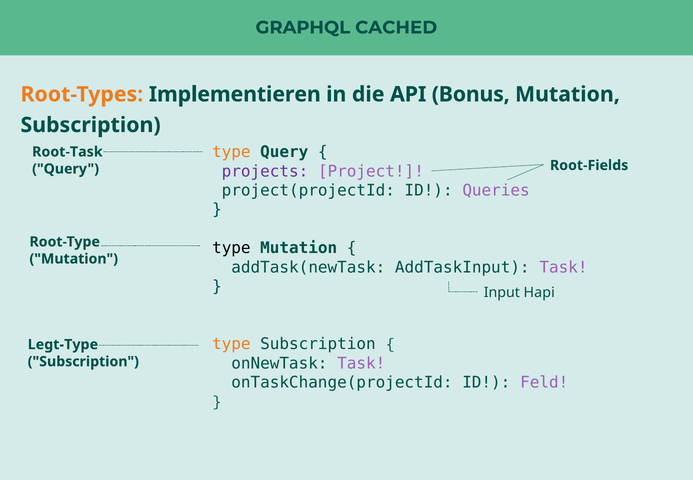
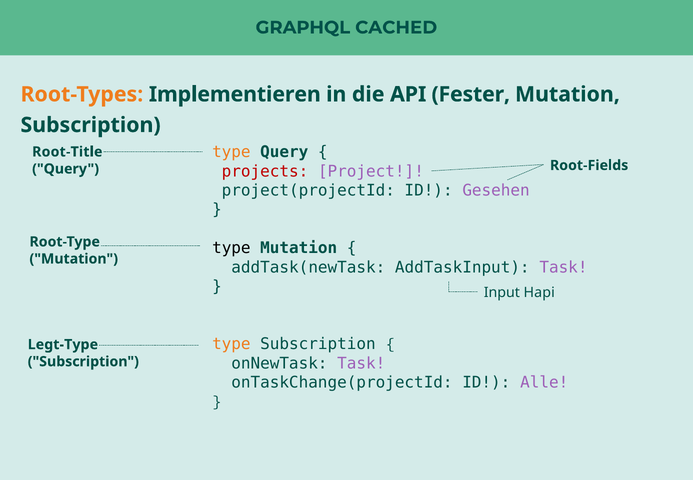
Bonus: Bonus -> Fester
Root-Task: Root-Task -> Root-Title
projects colour: purple -> red
Queries: Queries -> Gesehen
Feld: Feld -> Alle
